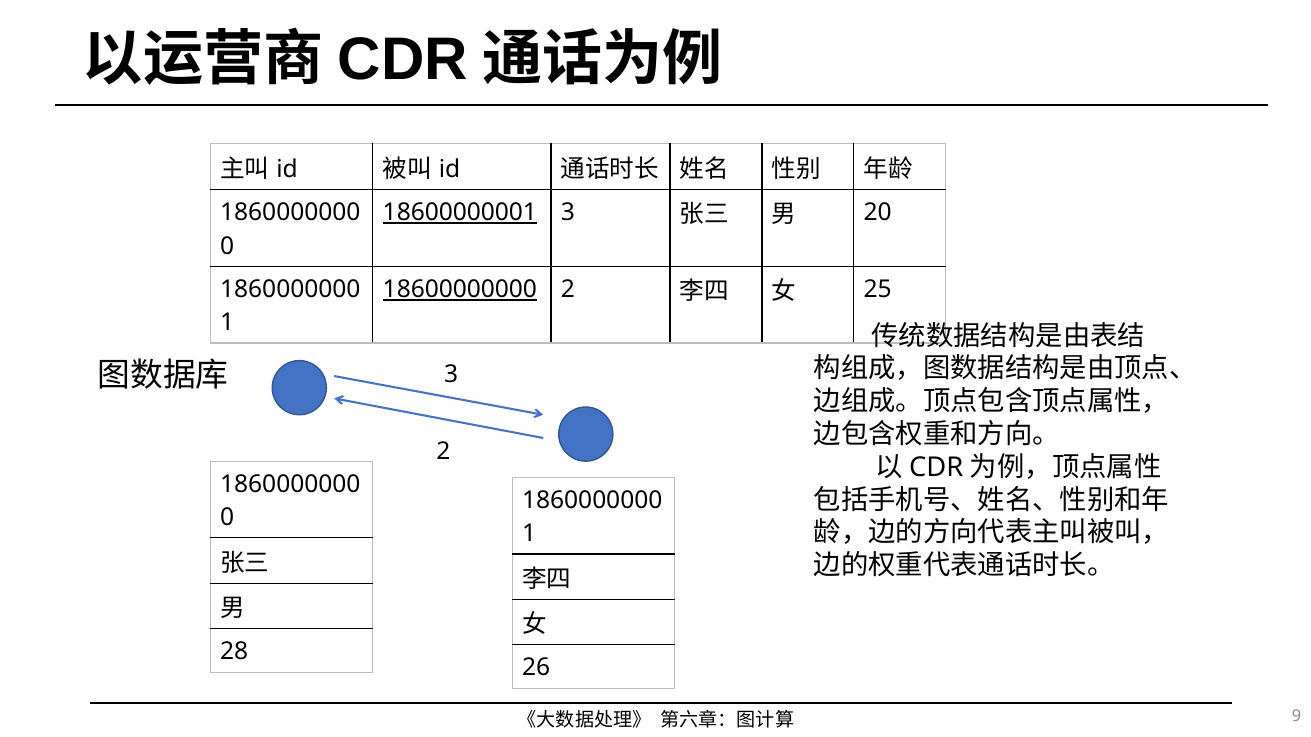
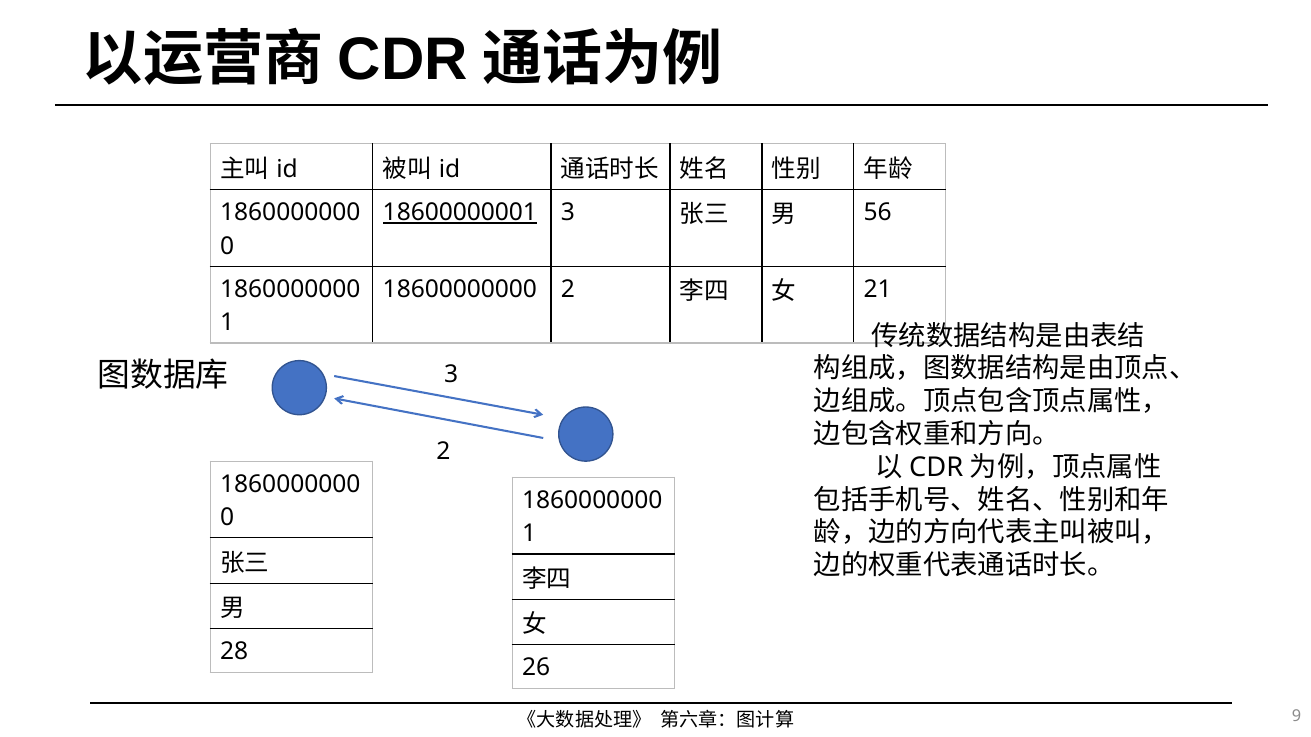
20: 20 -> 56
18600000000 underline: present -> none
25: 25 -> 21
